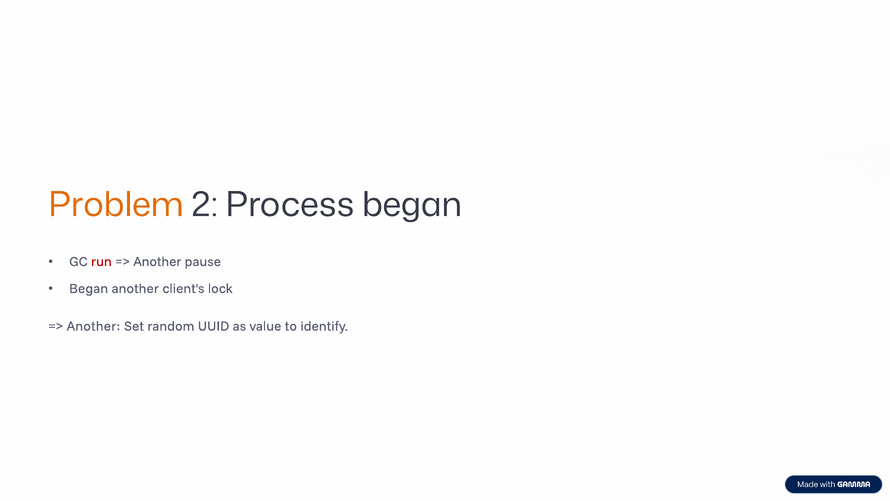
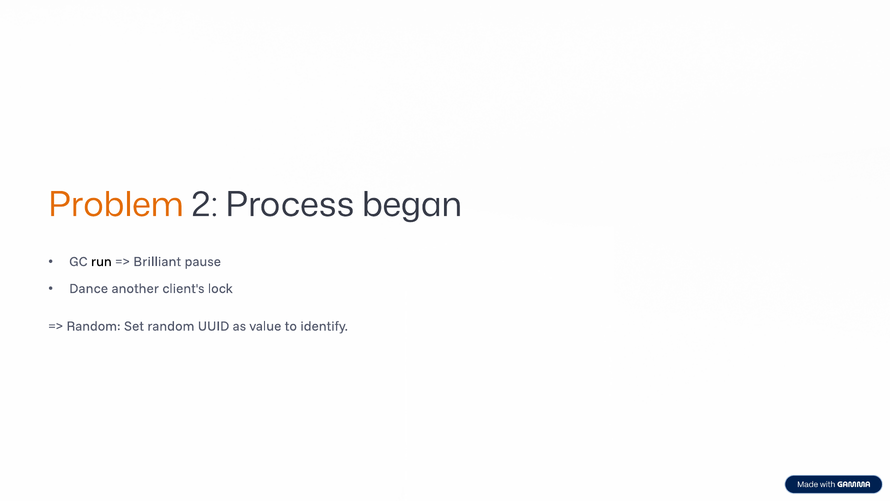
run colour: red -> black
Another at (157, 261): Another -> Brilliant
Began at (89, 288): Began -> Dance
Another at (93, 326): Another -> Random
